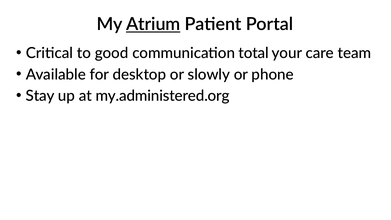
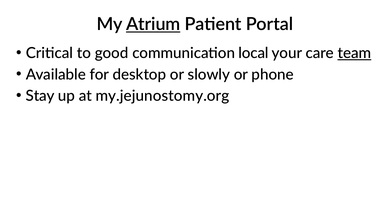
total: total -> local
team underline: none -> present
my.administered.org: my.administered.org -> my.jejunostomy.org
